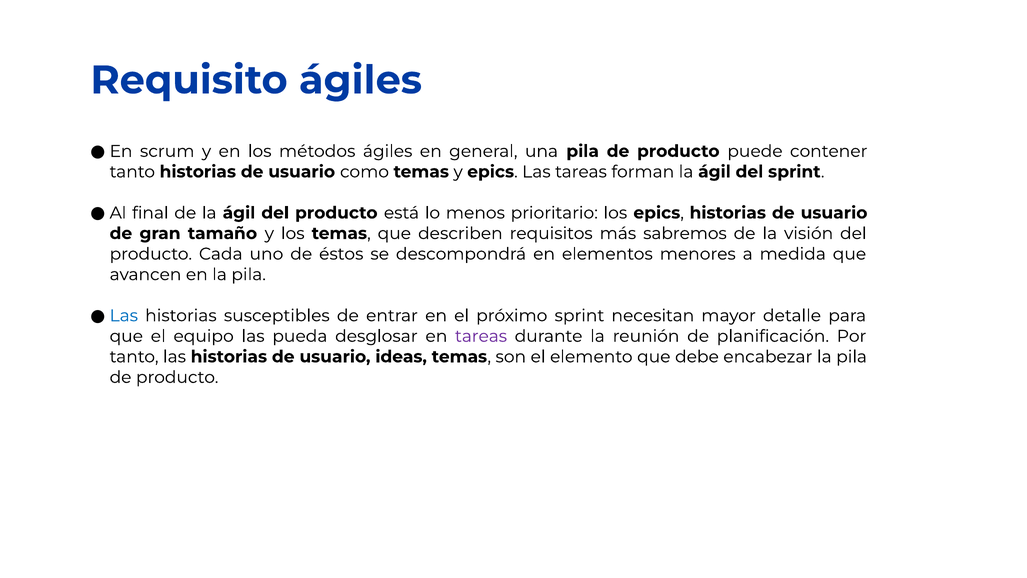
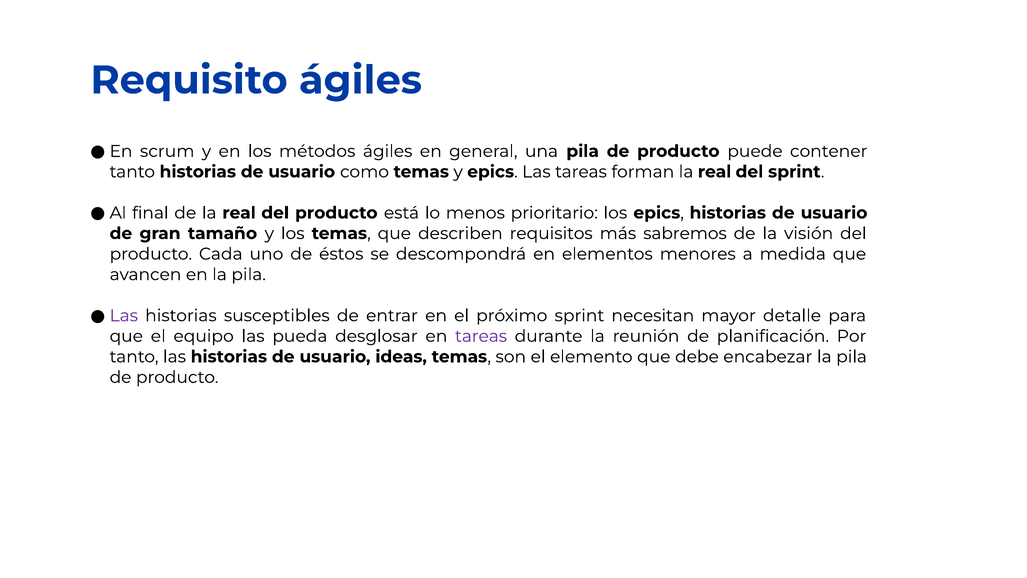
forman la ágil: ágil -> real
de la ágil: ágil -> real
Las at (124, 315) colour: blue -> purple
